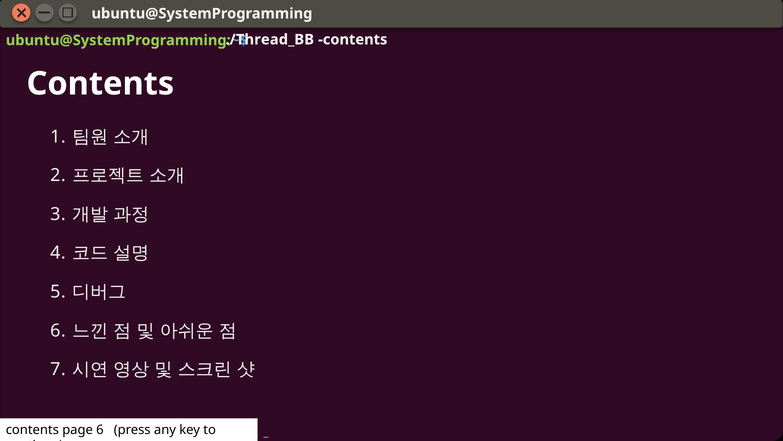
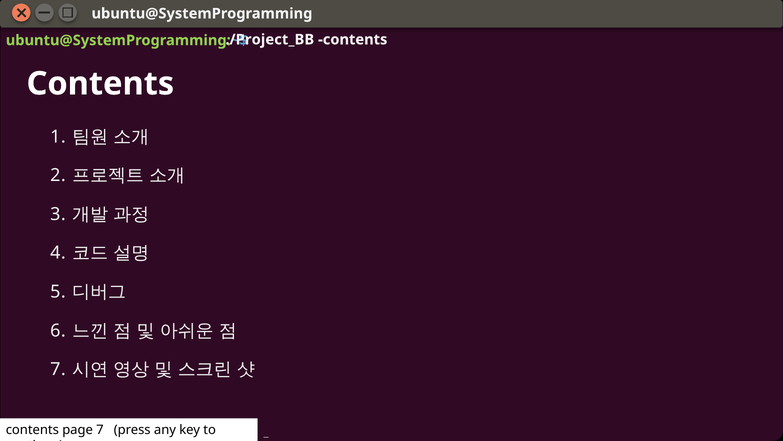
./Thread_BB: ./Thread_BB -> ./Project_BB
page 6: 6 -> 7
